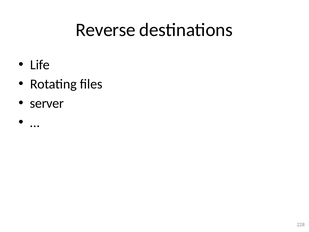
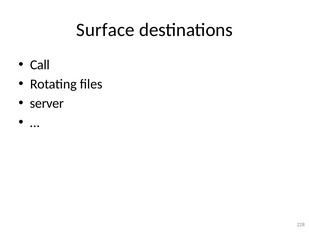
Reverse: Reverse -> Surface
Life: Life -> Call
